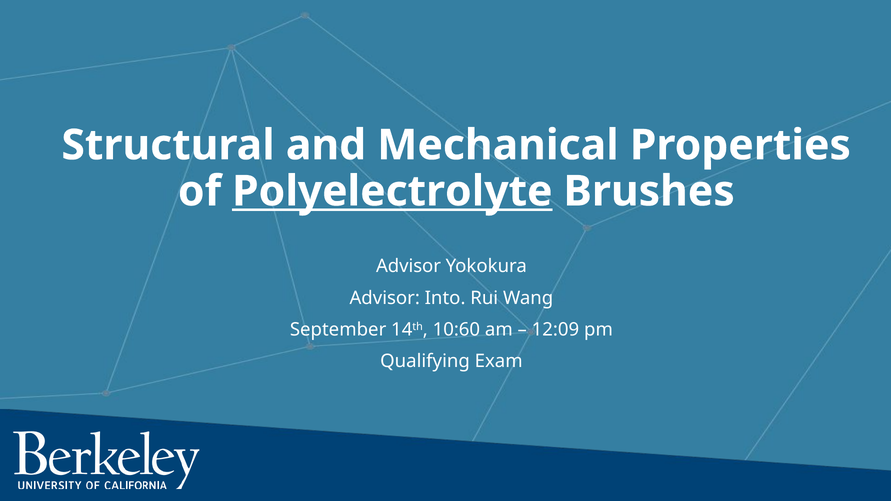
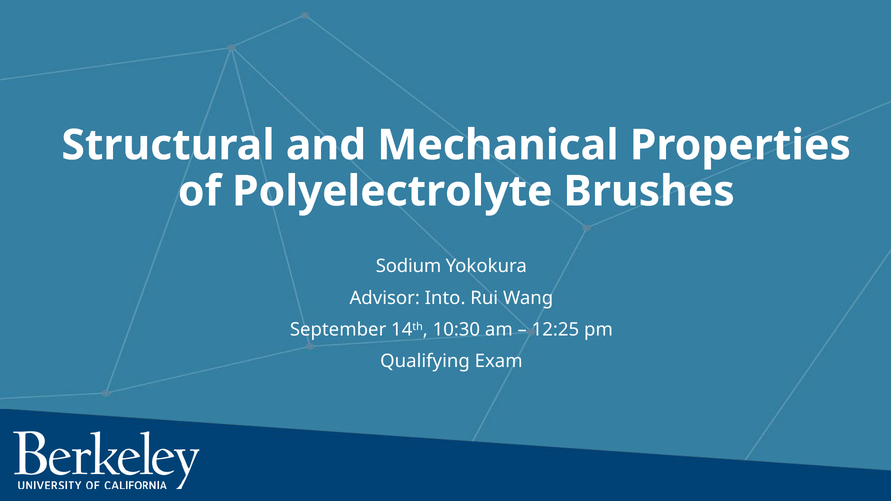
Polyelectrolyte underline: present -> none
Advisor at (408, 266): Advisor -> Sodium
10:60: 10:60 -> 10:30
12:09: 12:09 -> 12:25
